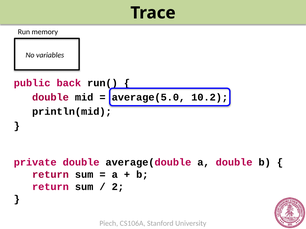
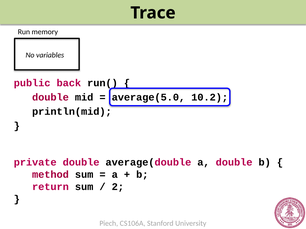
return at (50, 175): return -> method
